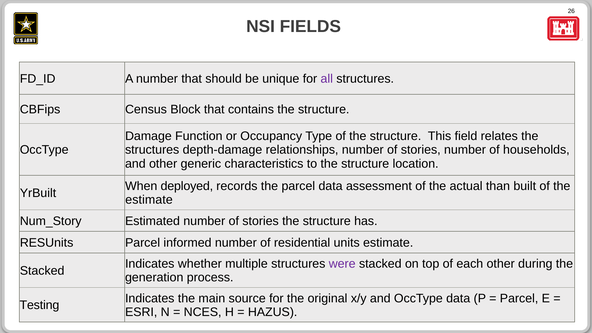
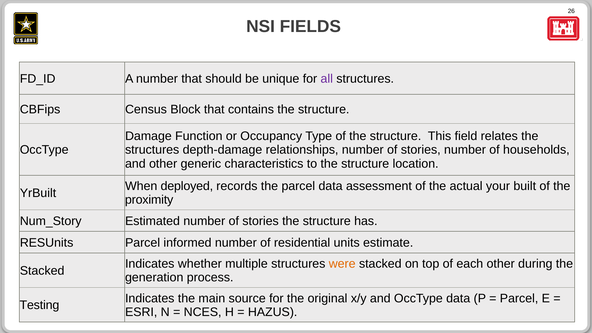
than: than -> your
estimate at (149, 200): estimate -> proximity
were colour: purple -> orange
